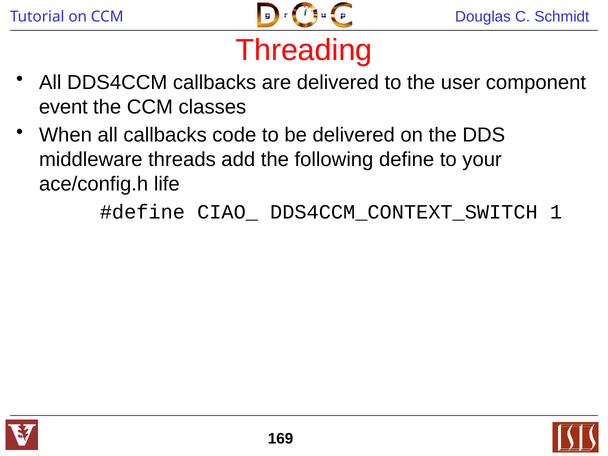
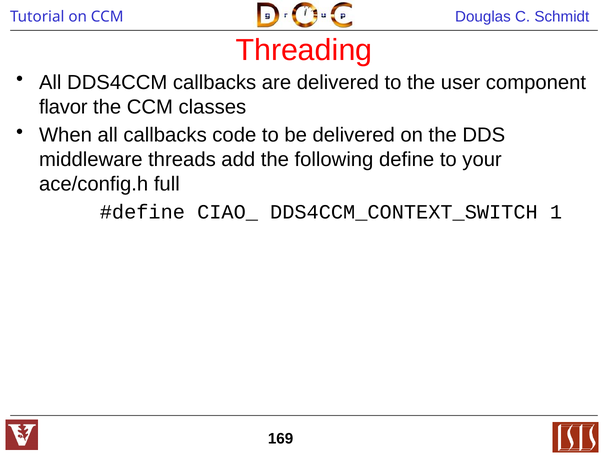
event: event -> flavor
life: life -> full
